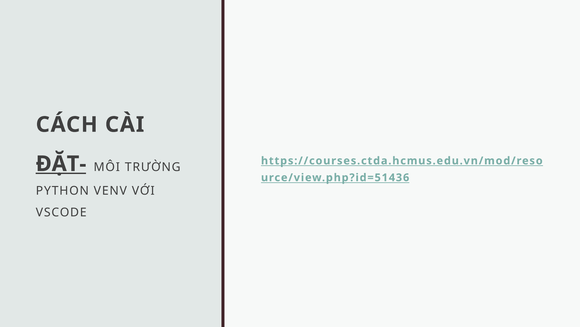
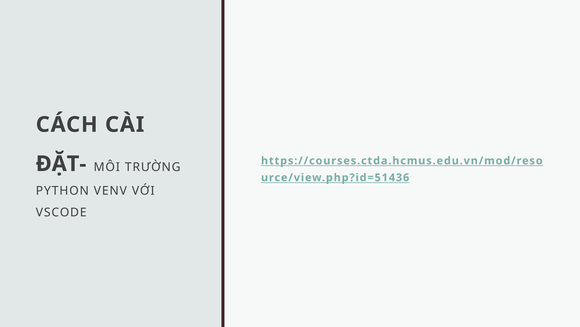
ĐẶT- underline: present -> none
